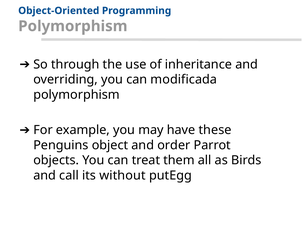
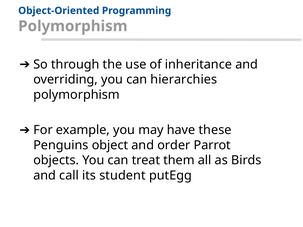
modificada: modificada -> hierarchies
without: without -> student
